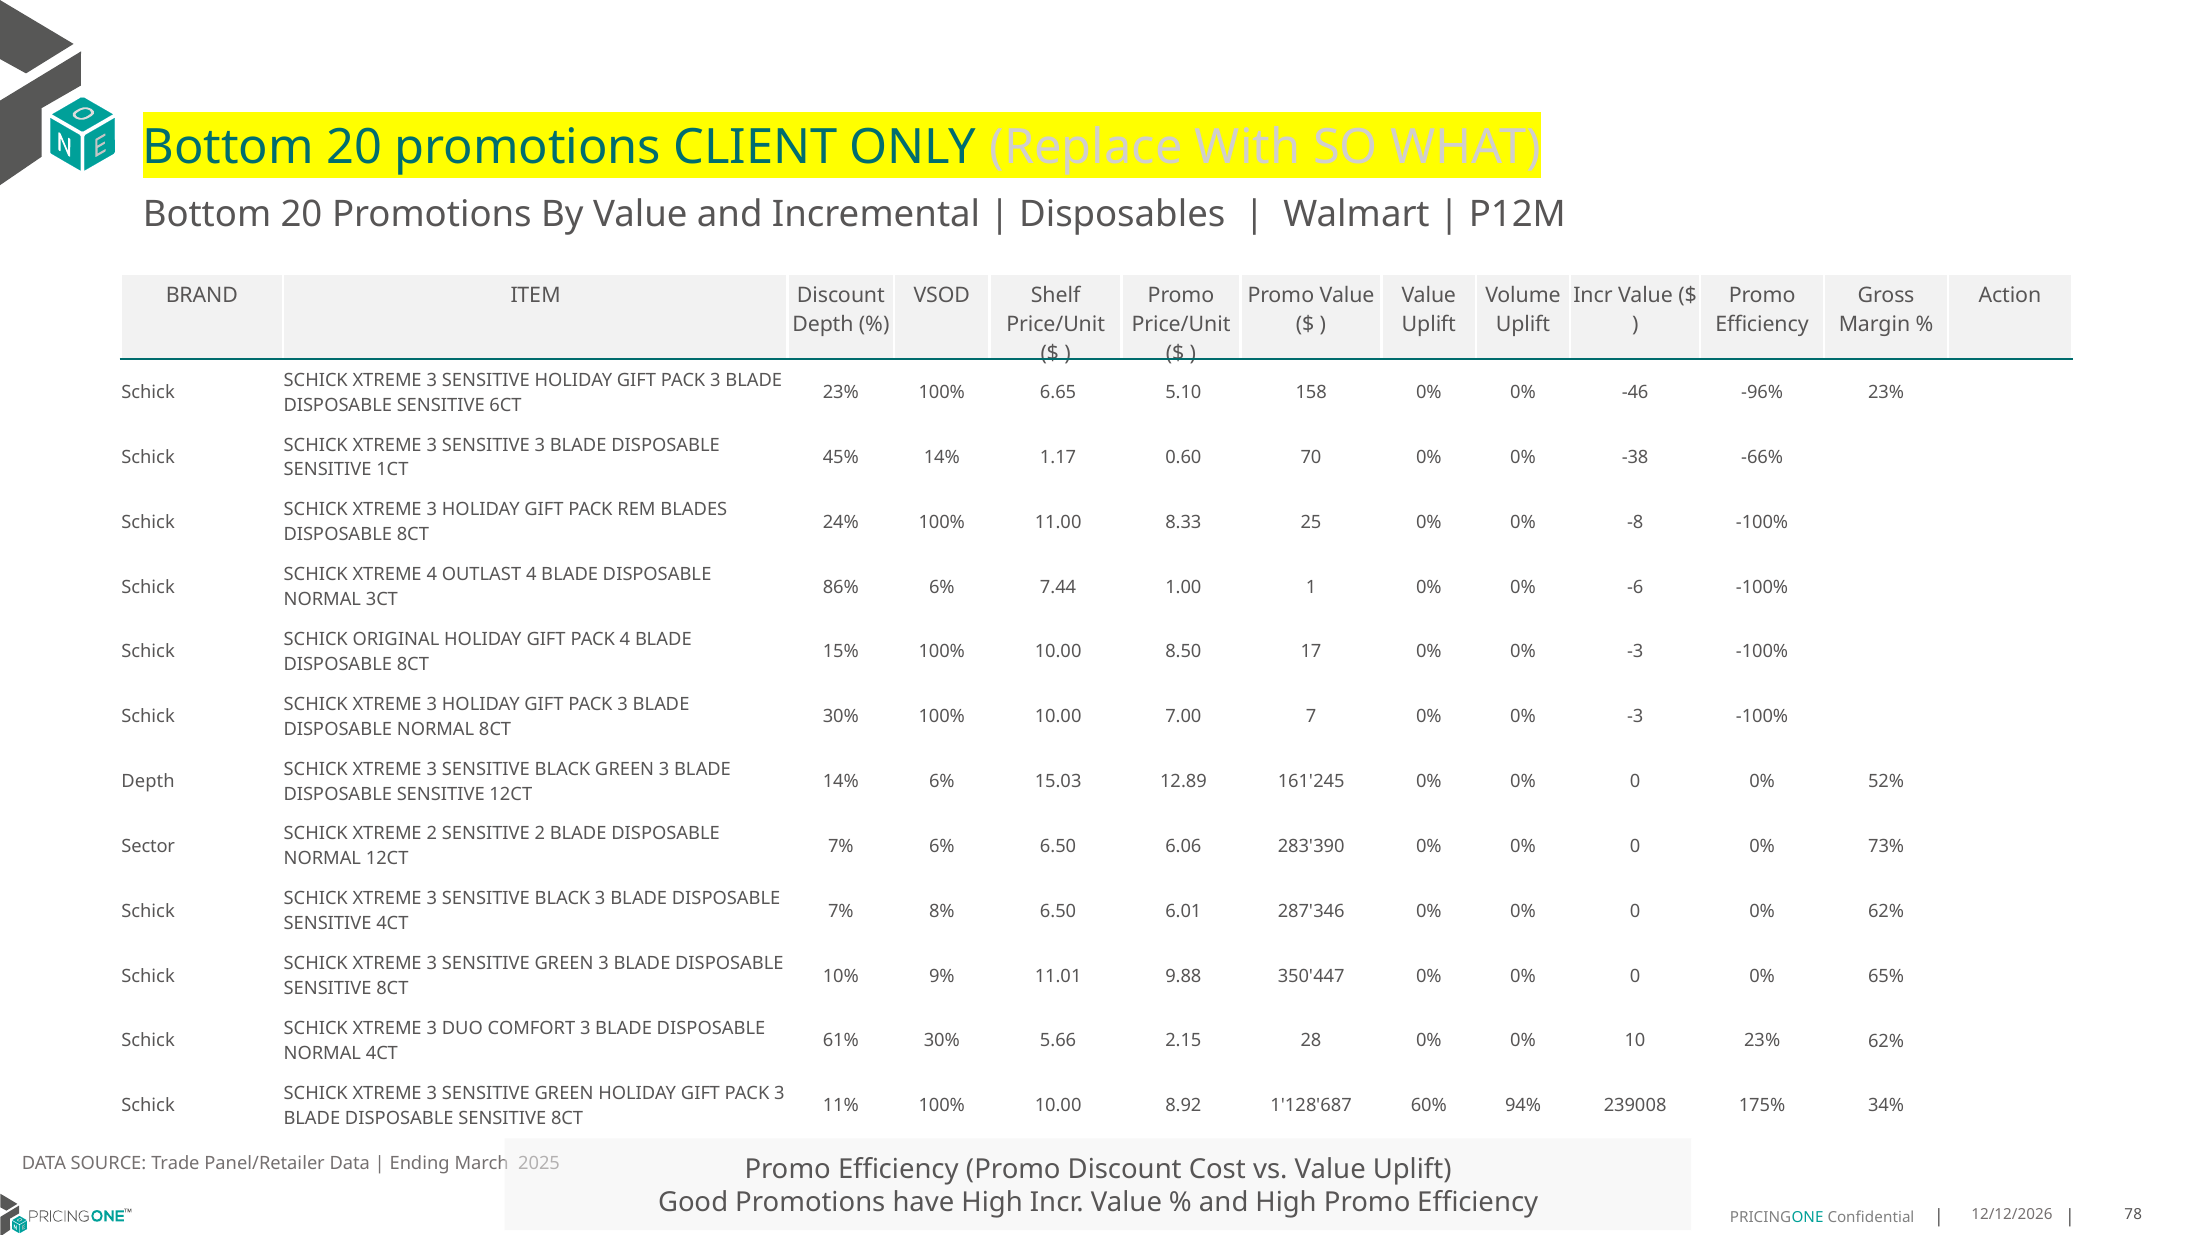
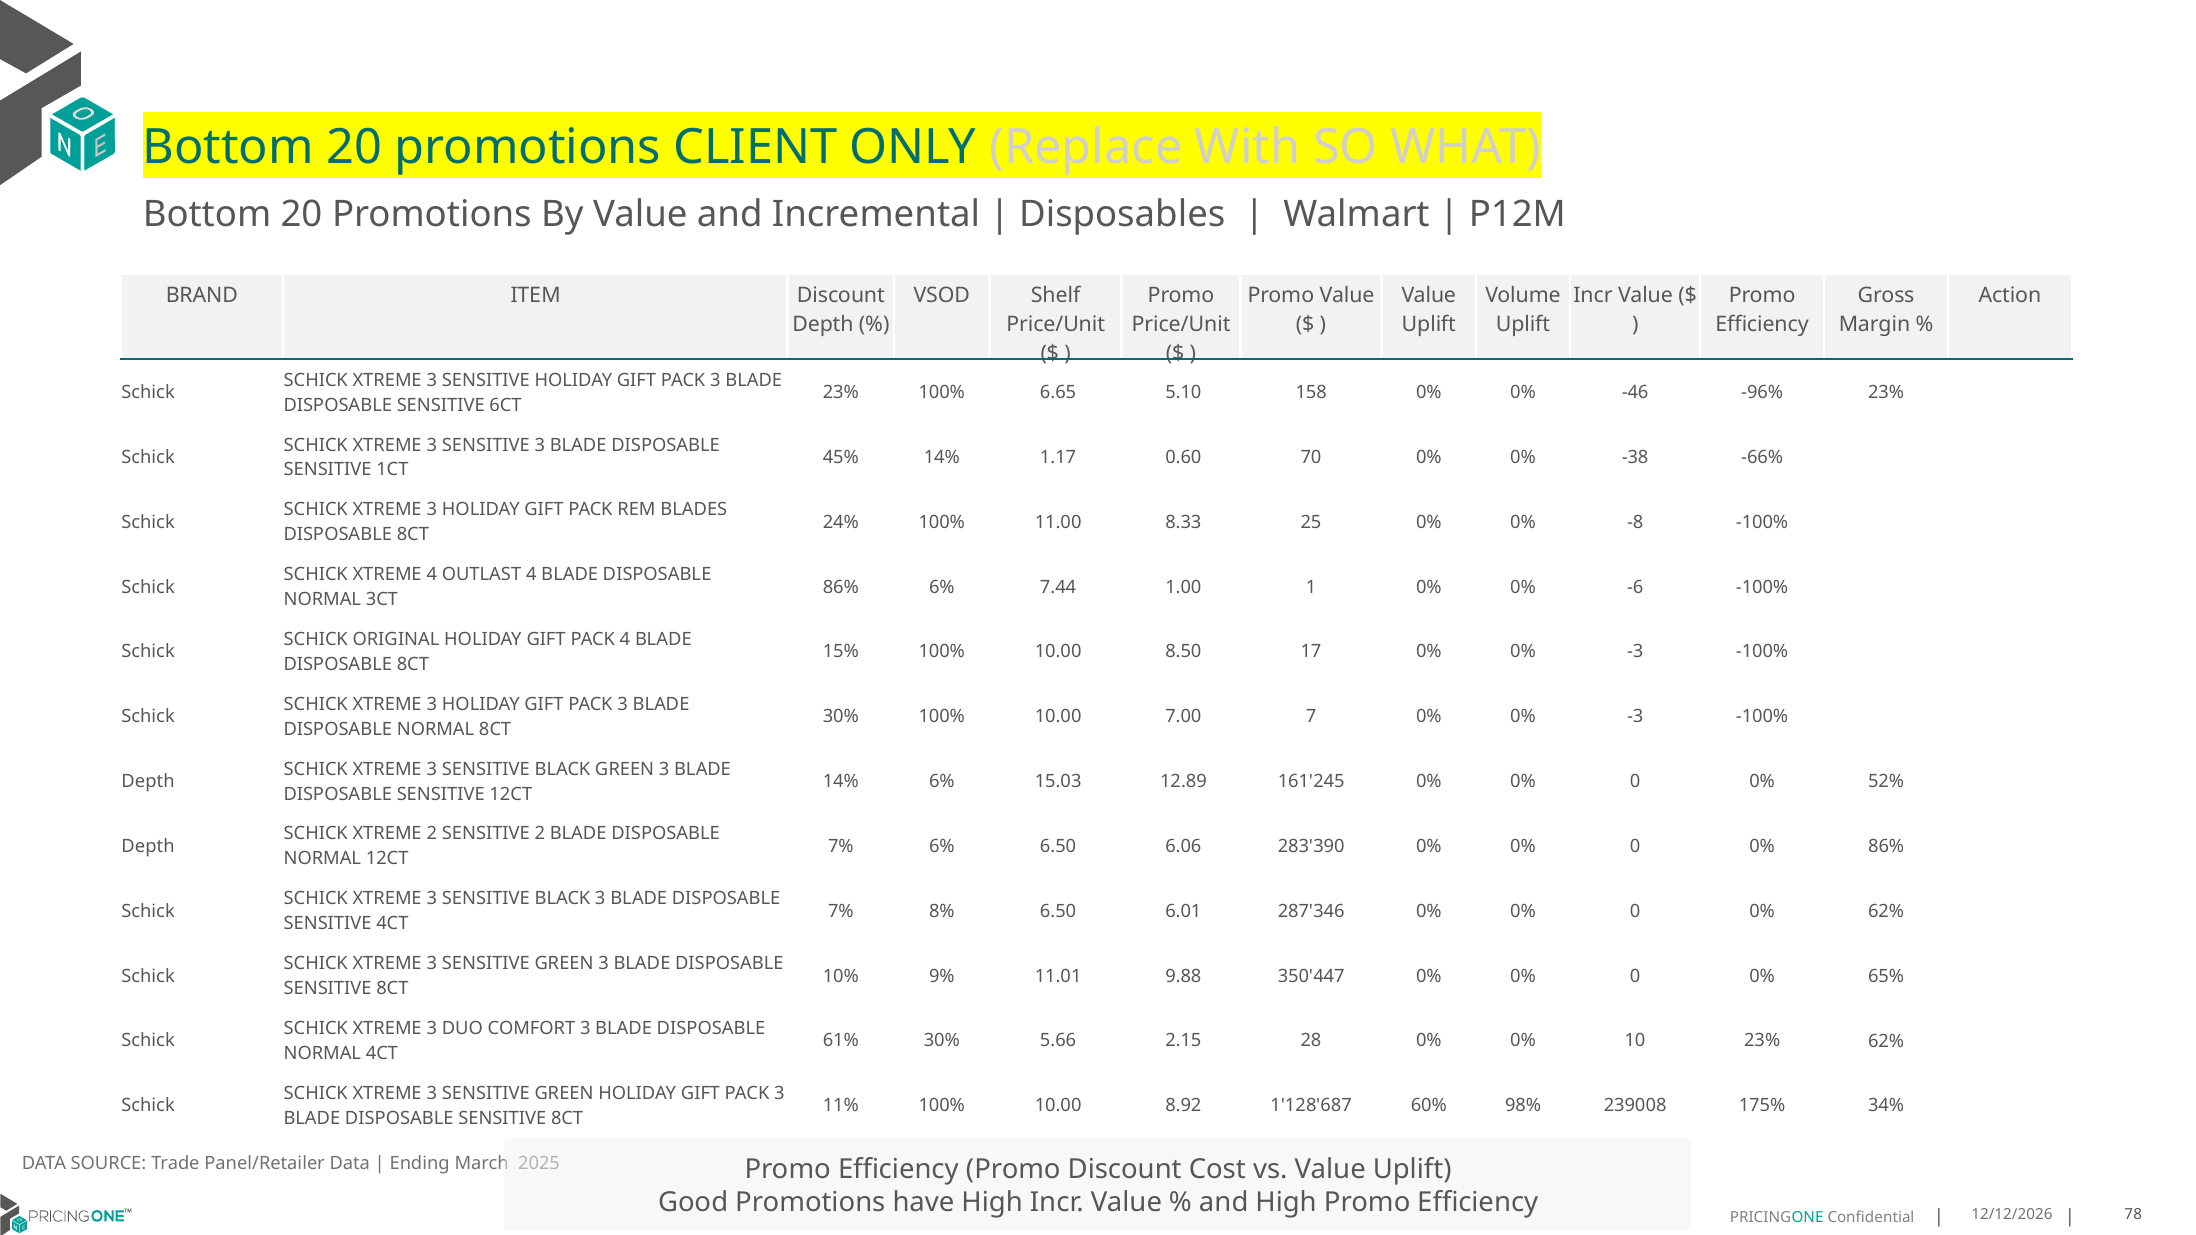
Sector at (148, 847): Sector -> Depth
0% 73%: 73% -> 86%
94%: 94% -> 98%
